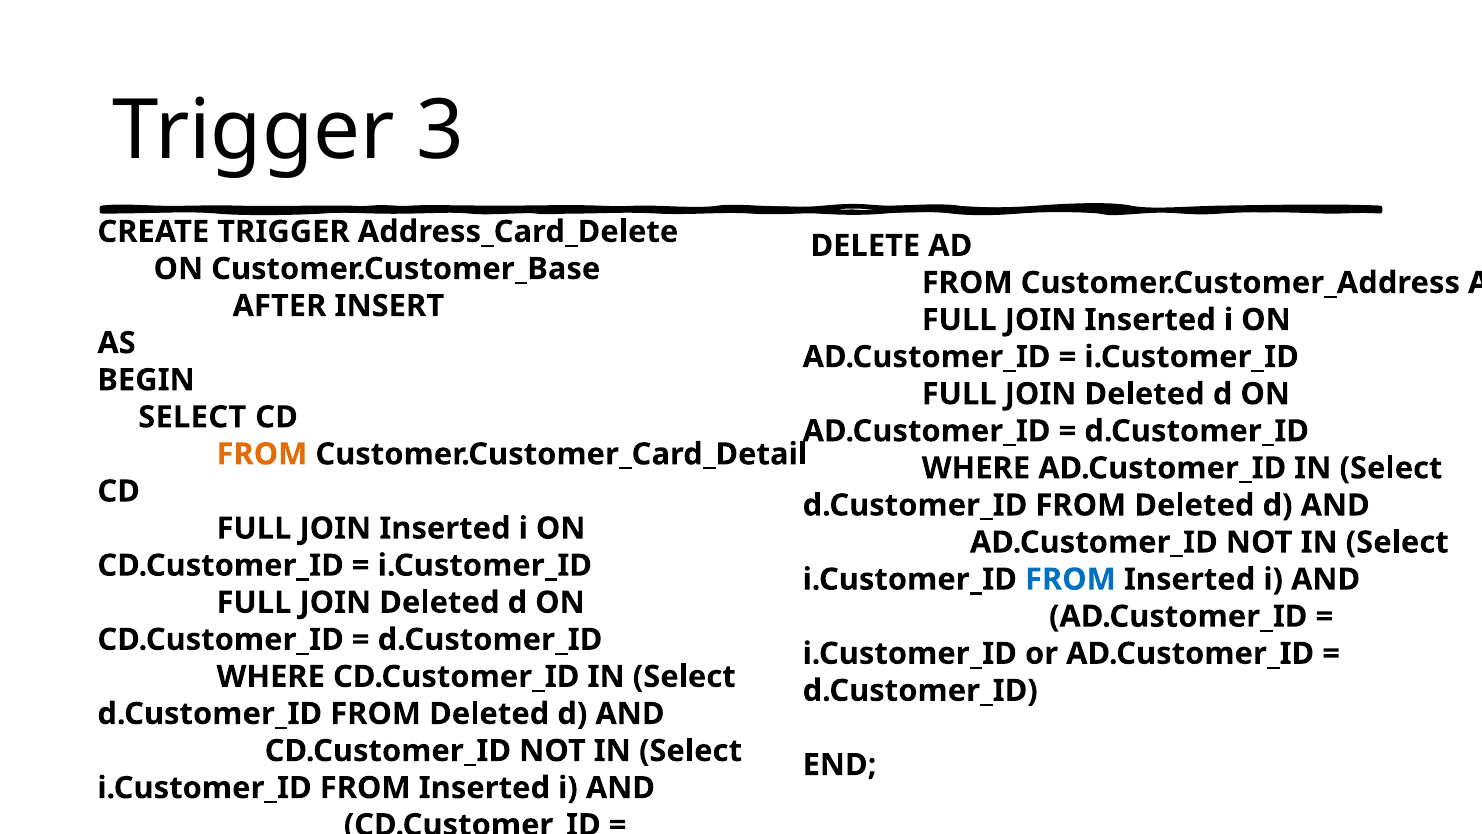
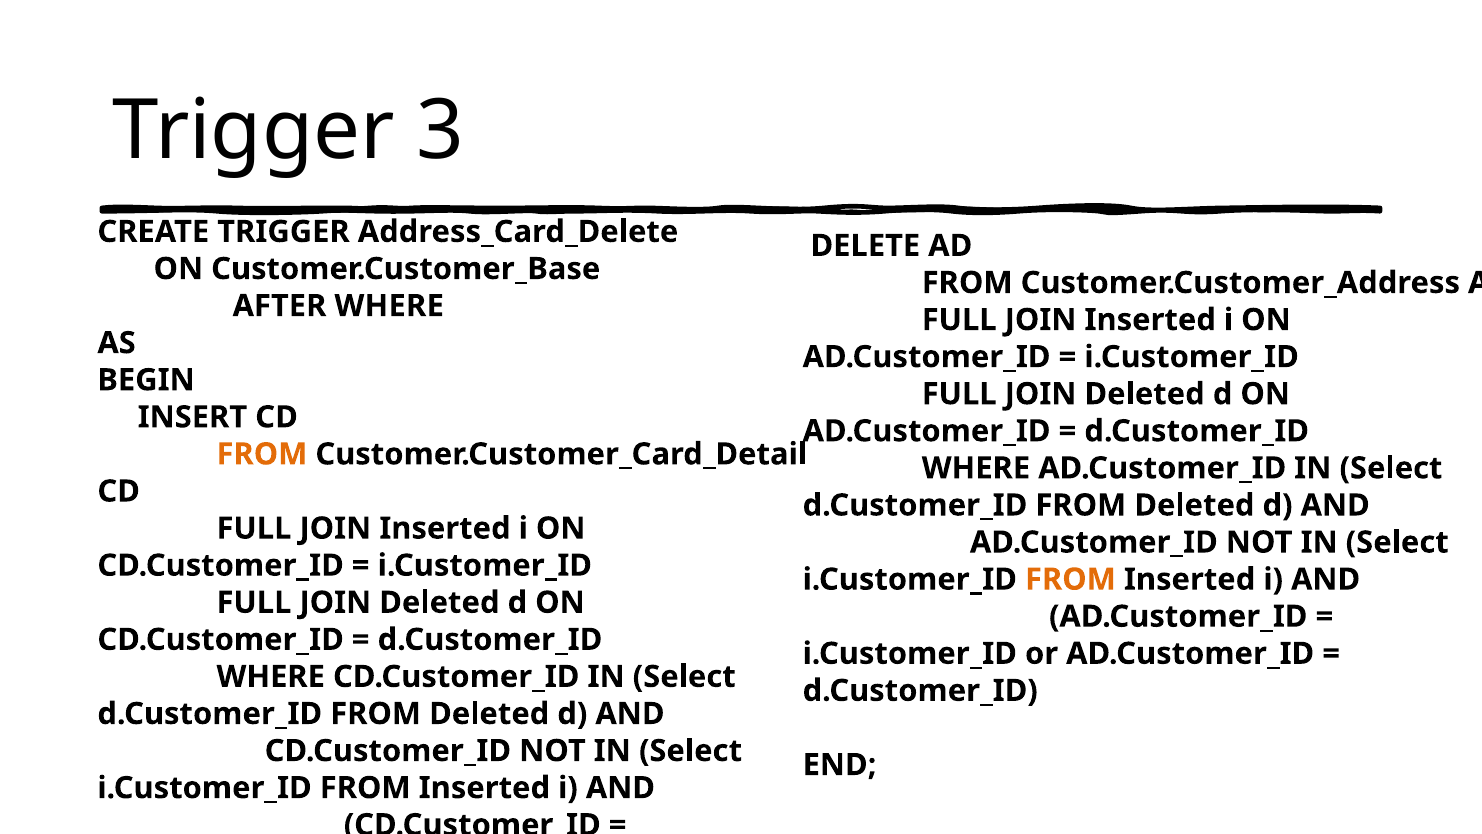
AFTER INSERT: INSERT -> WHERE
SELECT at (192, 417): SELECT -> INSERT
FROM at (1070, 579) colour: blue -> orange
